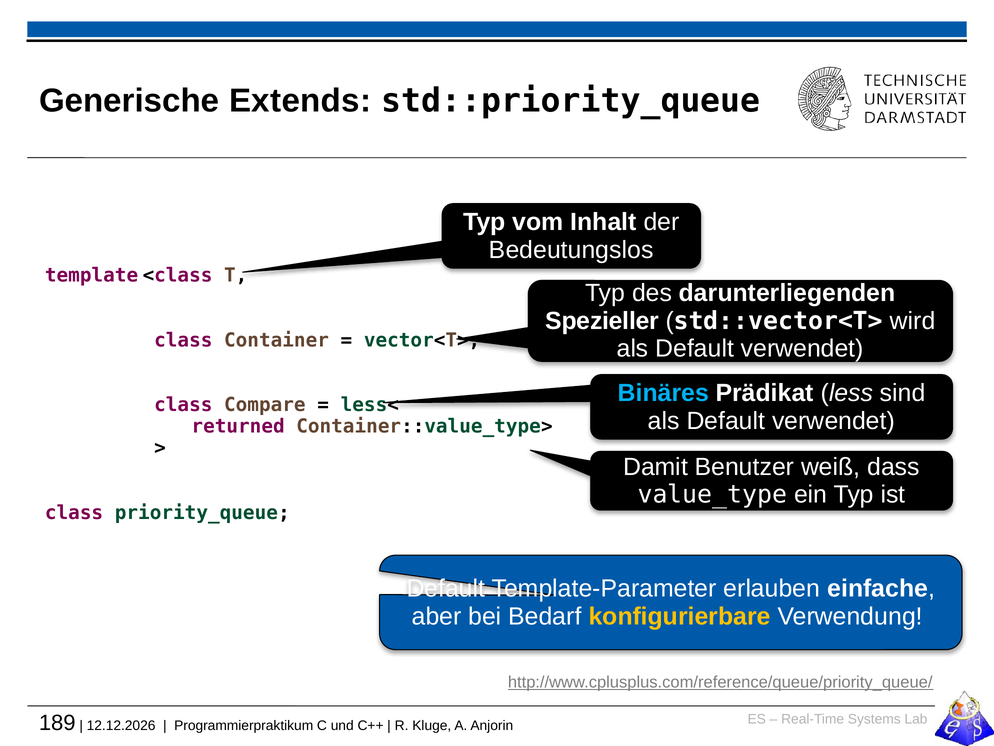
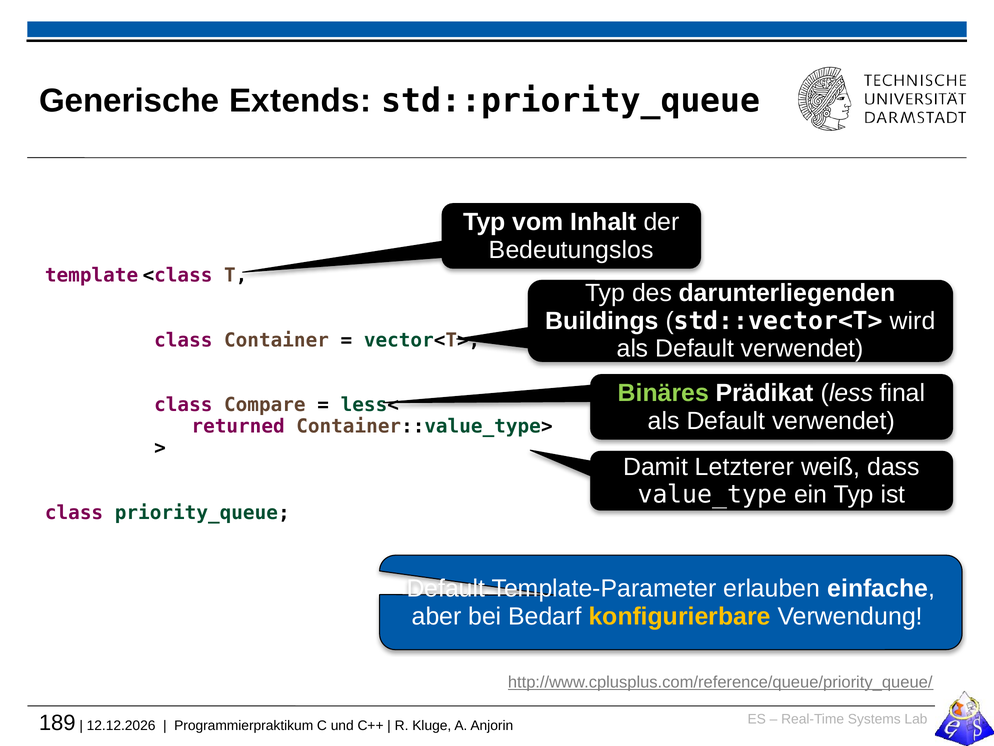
Spezieller: Spezieller -> Buildings
Binäres colour: light blue -> light green
sind: sind -> final
Benutzer: Benutzer -> Letzterer
